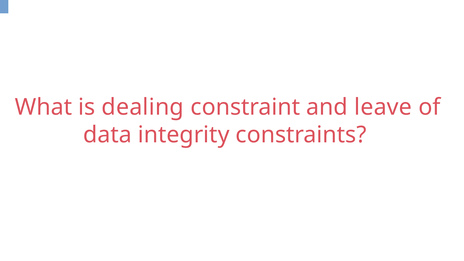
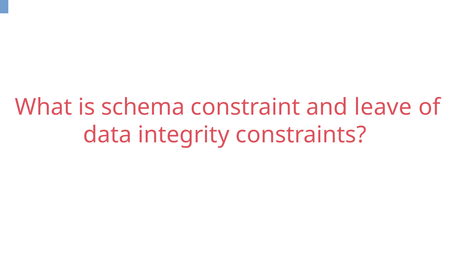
dealing: dealing -> schema
